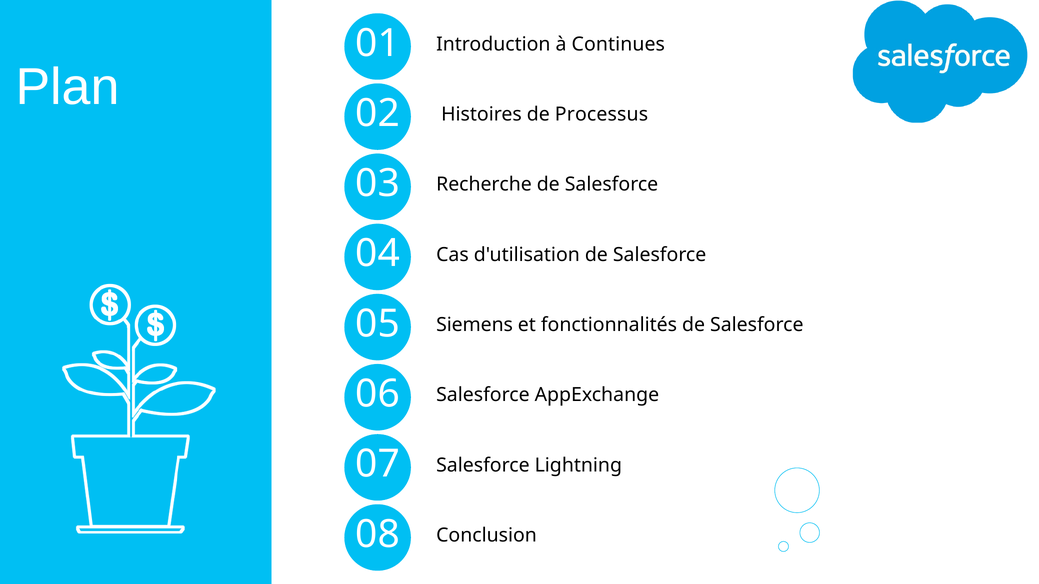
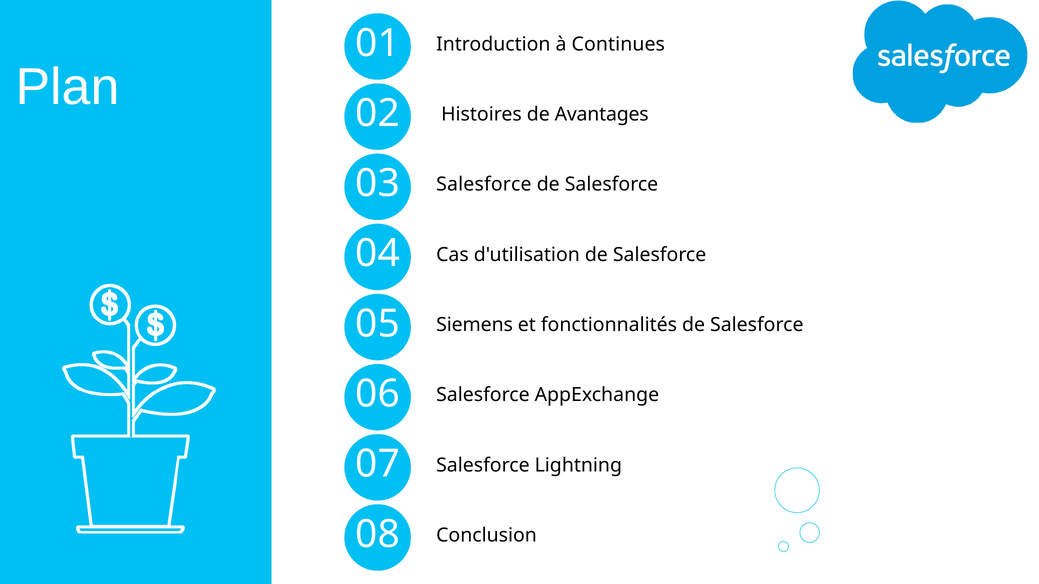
Processus: Processus -> Avantages
Recherche at (484, 185): Recherche -> Salesforce
